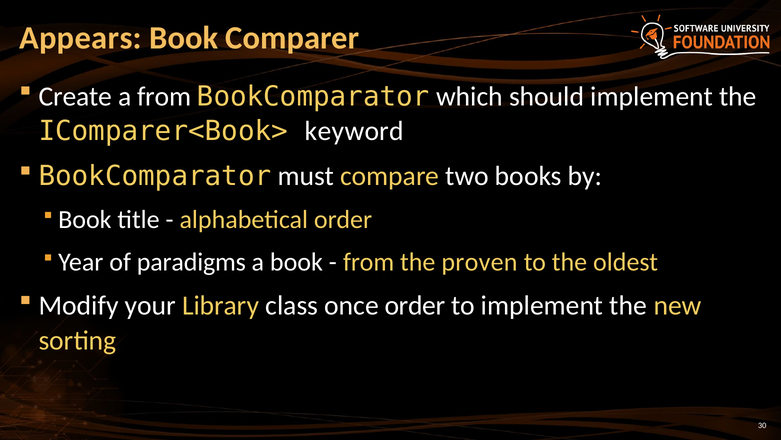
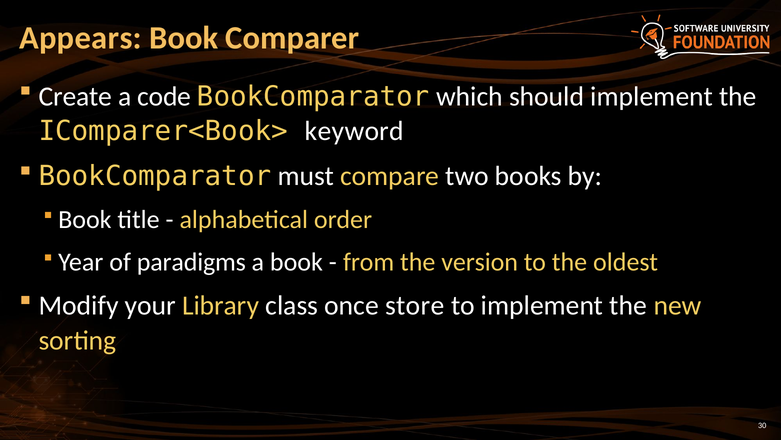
a from: from -> code
proven: proven -> version
once order: order -> store
